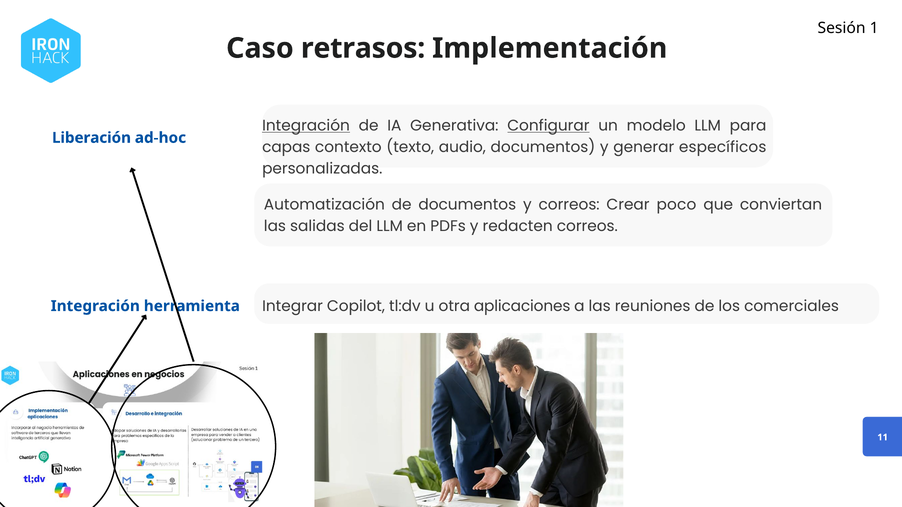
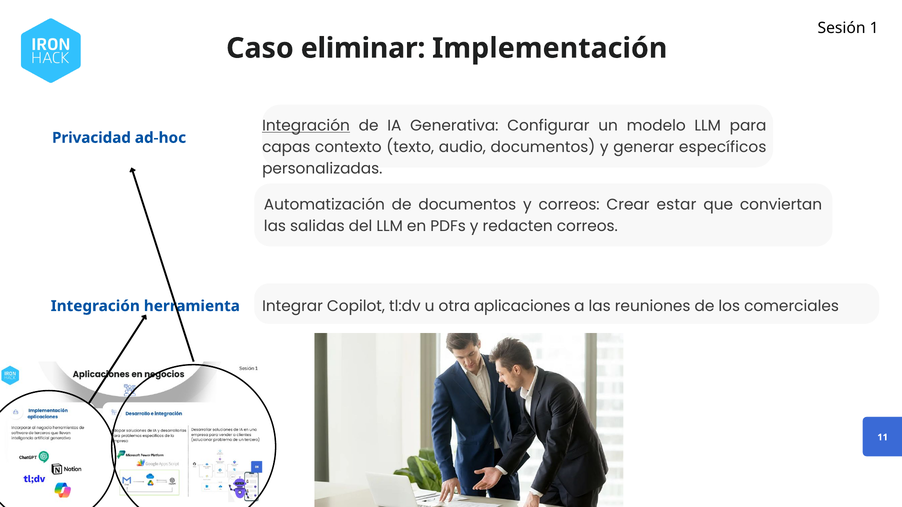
retrasos: retrasos -> eliminar
Configurar underline: present -> none
Liberación: Liberación -> Privacidad
poco: poco -> estar
